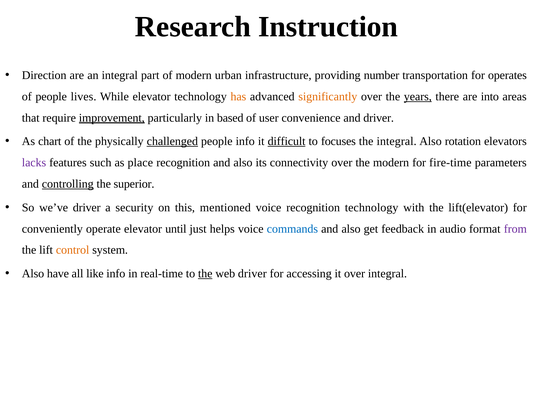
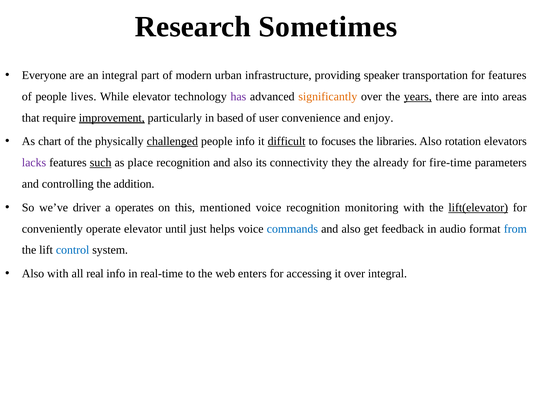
Instruction: Instruction -> Sometimes
Direction: Direction -> Everyone
number: number -> speaker
for operates: operates -> features
has colour: orange -> purple
and driver: driver -> enjoy
the integral: integral -> libraries
such underline: none -> present
connectivity over: over -> they
the modern: modern -> already
controlling underline: present -> none
superior: superior -> addition
security: security -> operates
recognition technology: technology -> monitoring
lift(elevator underline: none -> present
from colour: purple -> blue
control colour: orange -> blue
Also have: have -> with
like: like -> real
the at (205, 274) underline: present -> none
web driver: driver -> enters
